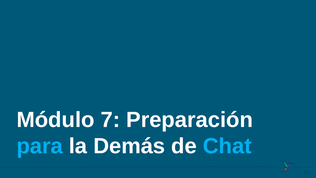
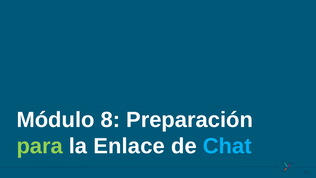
7: 7 -> 8
para colour: light blue -> light green
Demás: Demás -> Enlace
